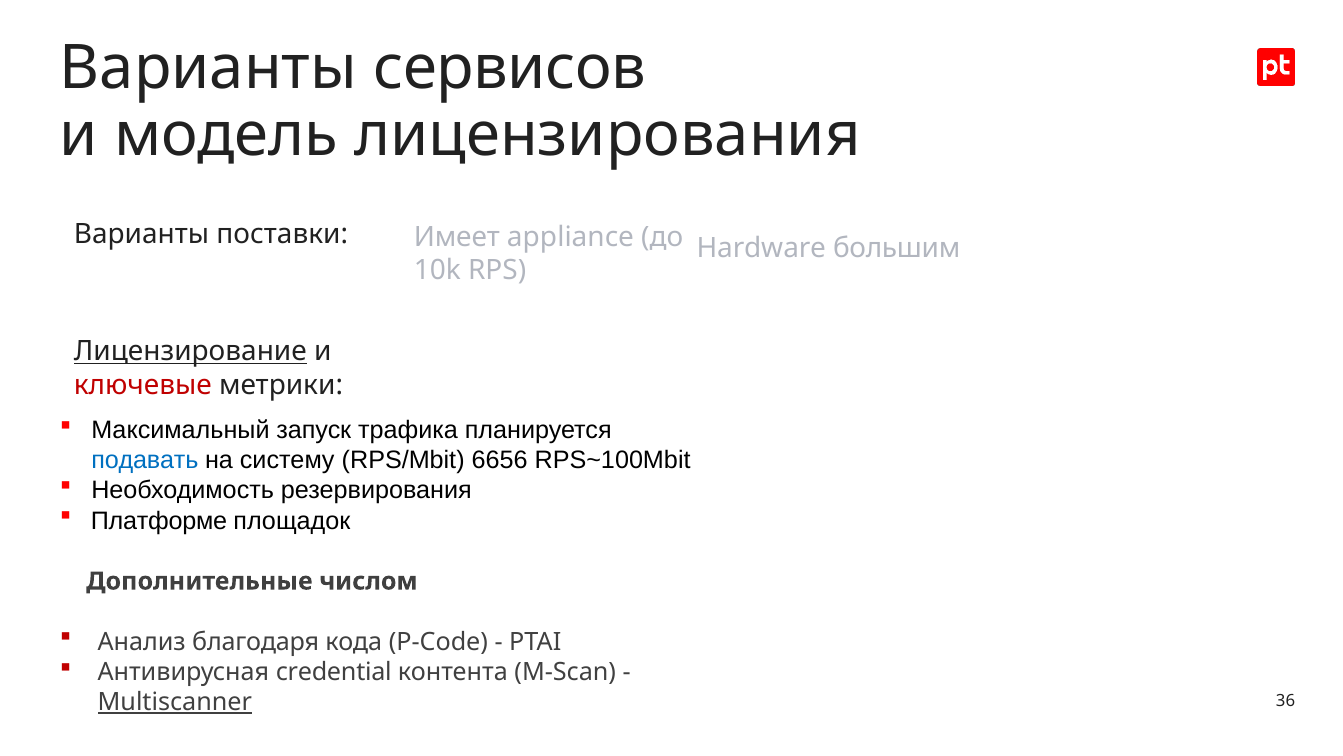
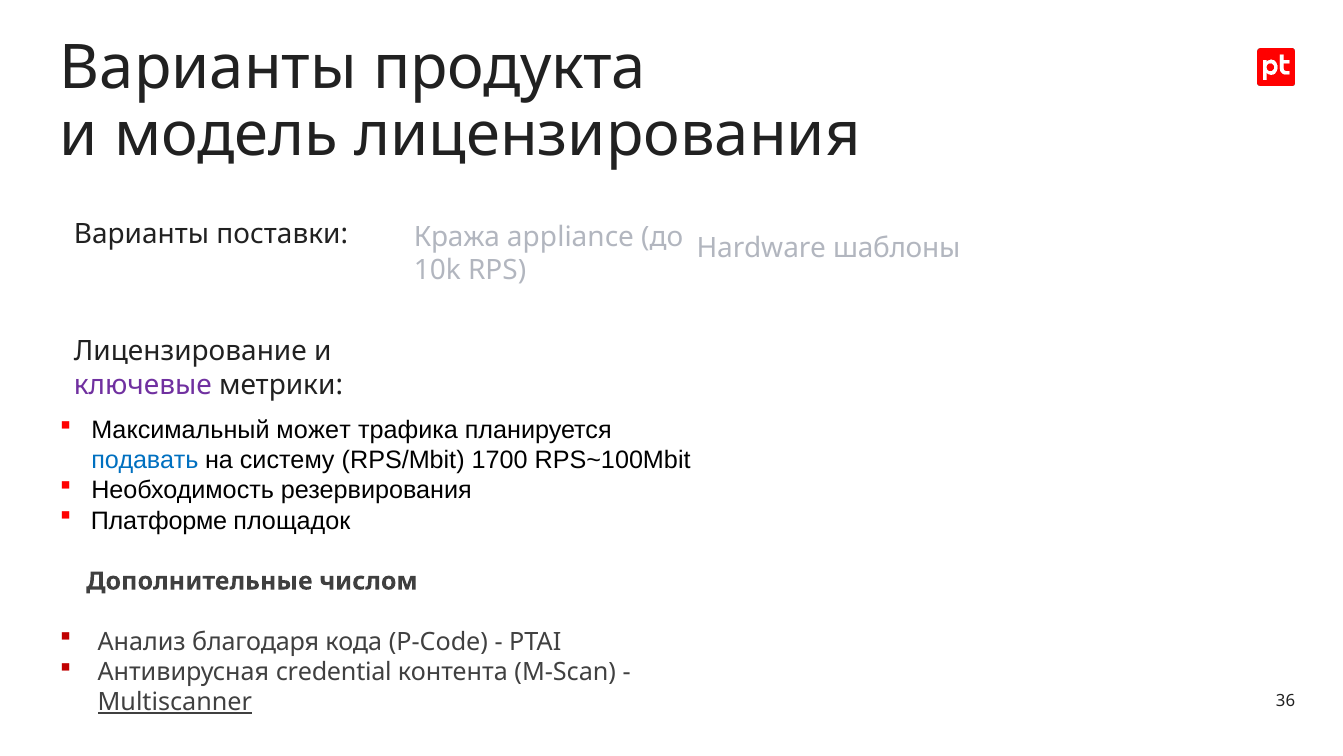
сервисов: сервисов -> продукта
Имеет: Имеет -> Кража
большим: большим -> шаблоны
Лицензирование underline: present -> none
ключевые colour: red -> purple
запуск: запуск -> может
6656: 6656 -> 1700
